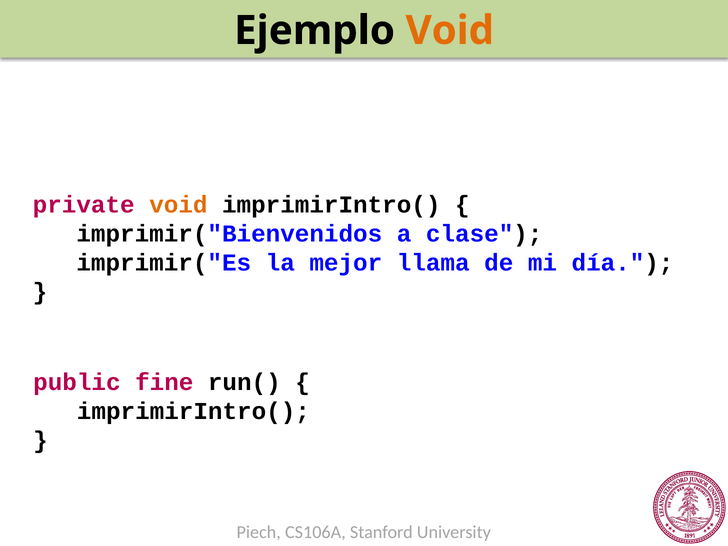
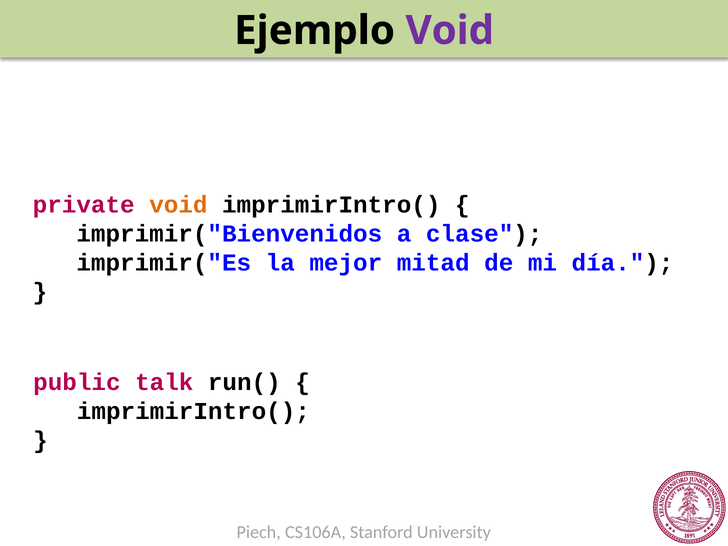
Void at (450, 31) colour: orange -> purple
llama: llama -> mitad
fine: fine -> talk
